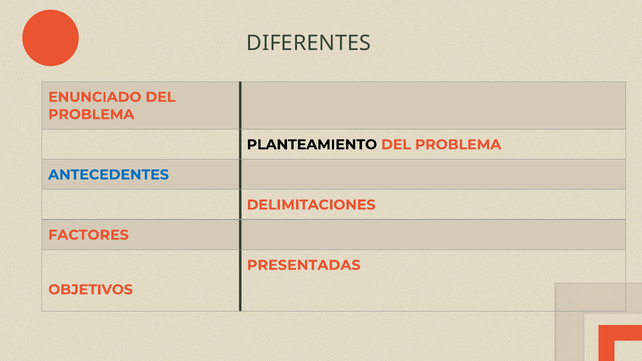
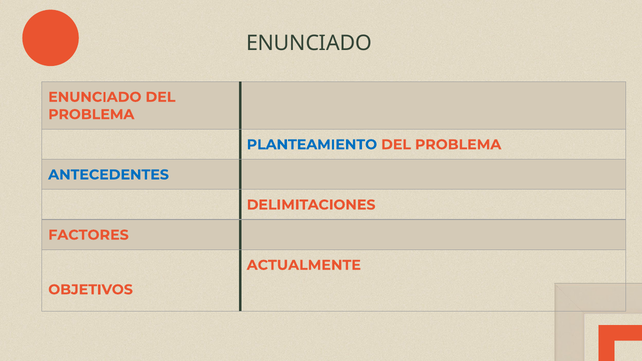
DIFERENTES at (309, 43): DIFERENTES -> ENUNCIADO
PLANTEAMIENTO colour: black -> blue
PRESENTADAS: PRESENTADAS -> ACTUALMENTE
